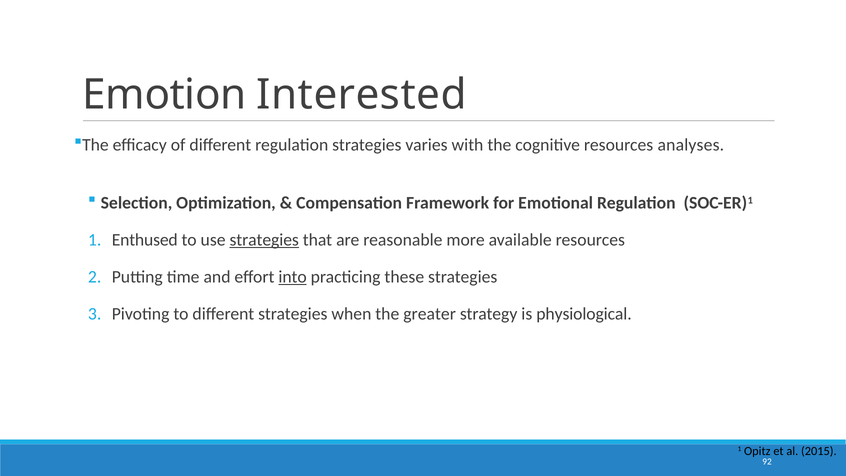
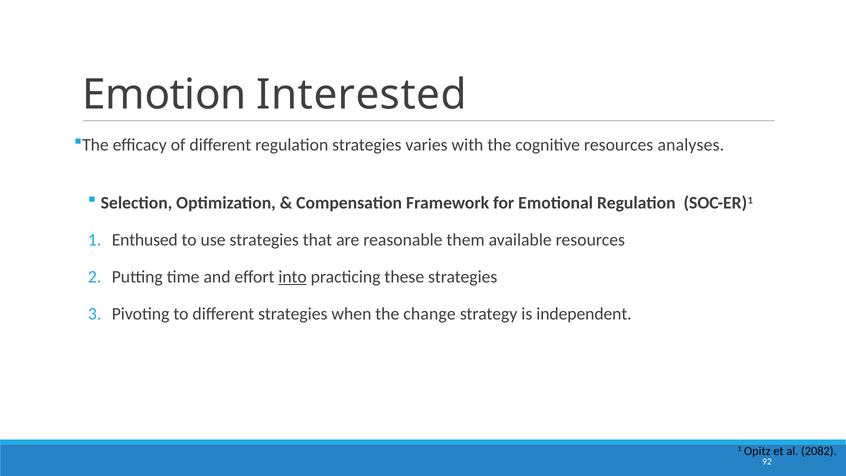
strategies at (264, 240) underline: present -> none
more: more -> them
greater: greater -> change
physiological: physiological -> independent
2015: 2015 -> 2082
